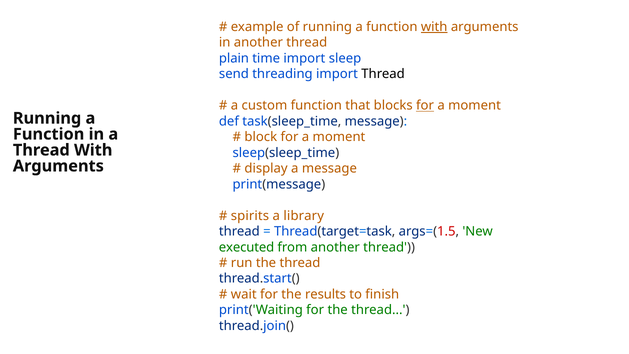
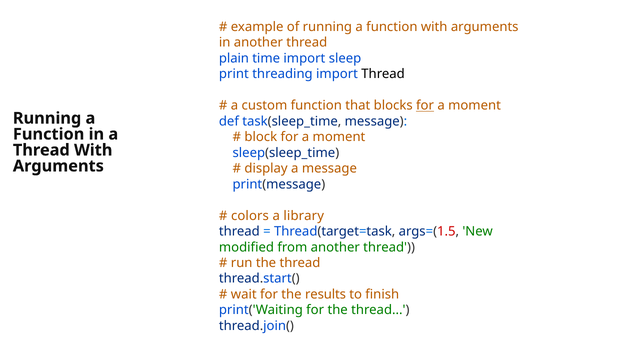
with at (434, 27) underline: present -> none
send: send -> print
spirits: spirits -> colors
executed: executed -> modified
